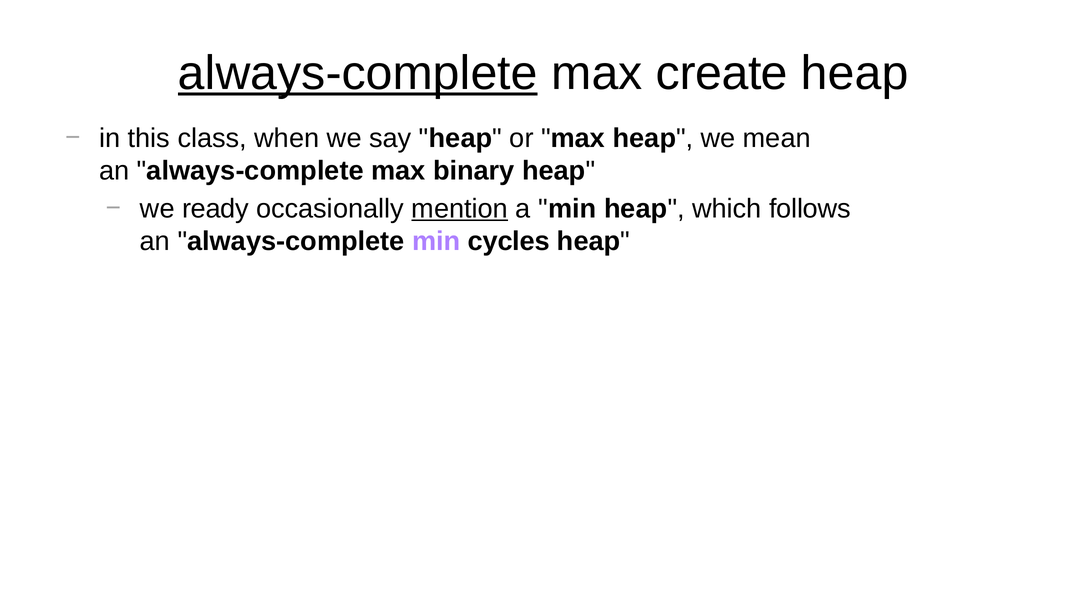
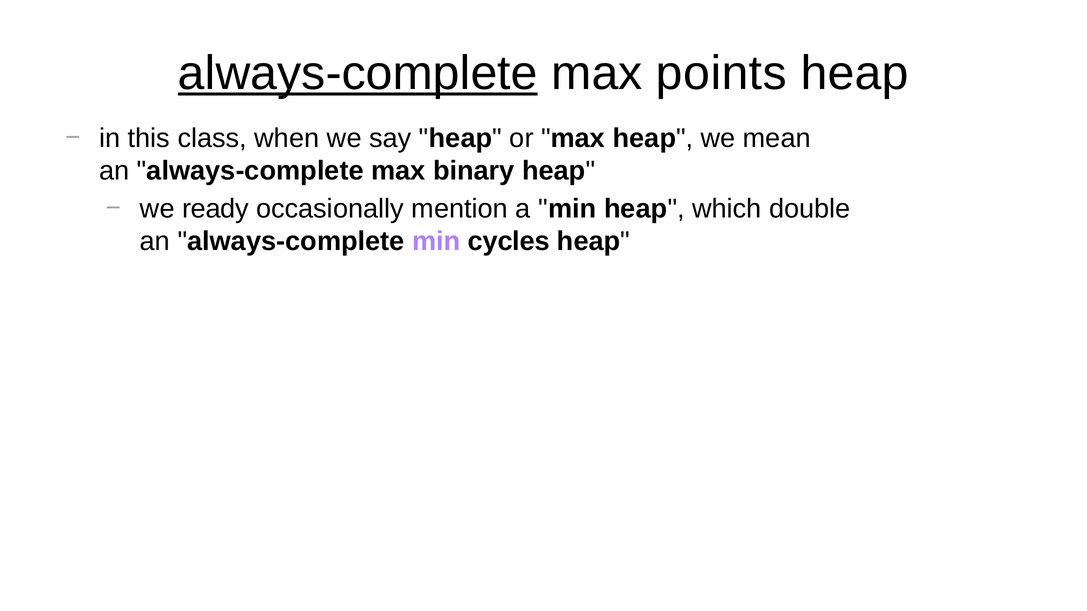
create: create -> points
mention underline: present -> none
follows: follows -> double
